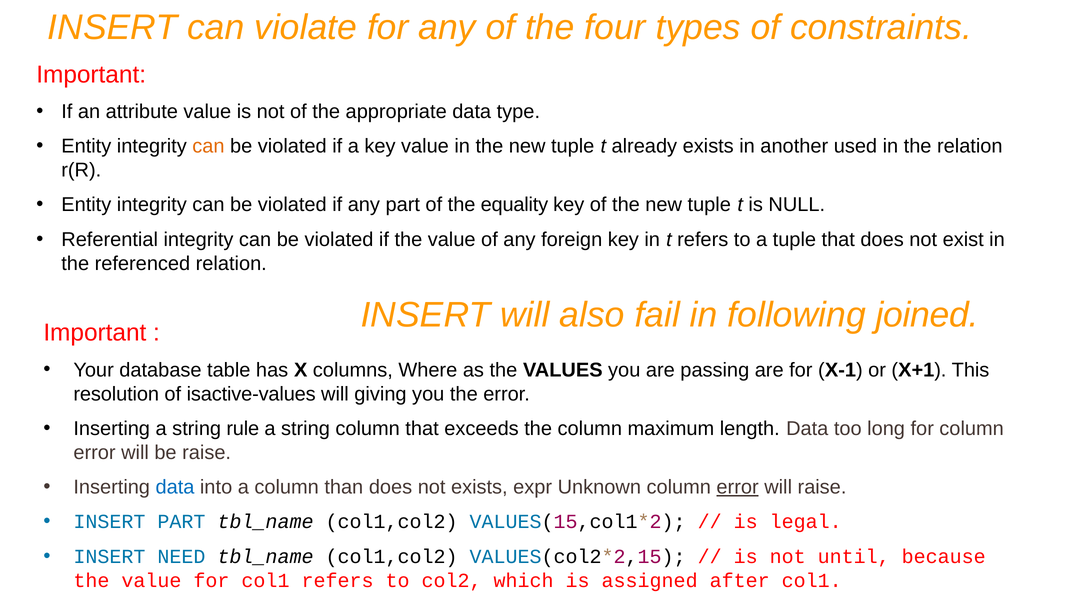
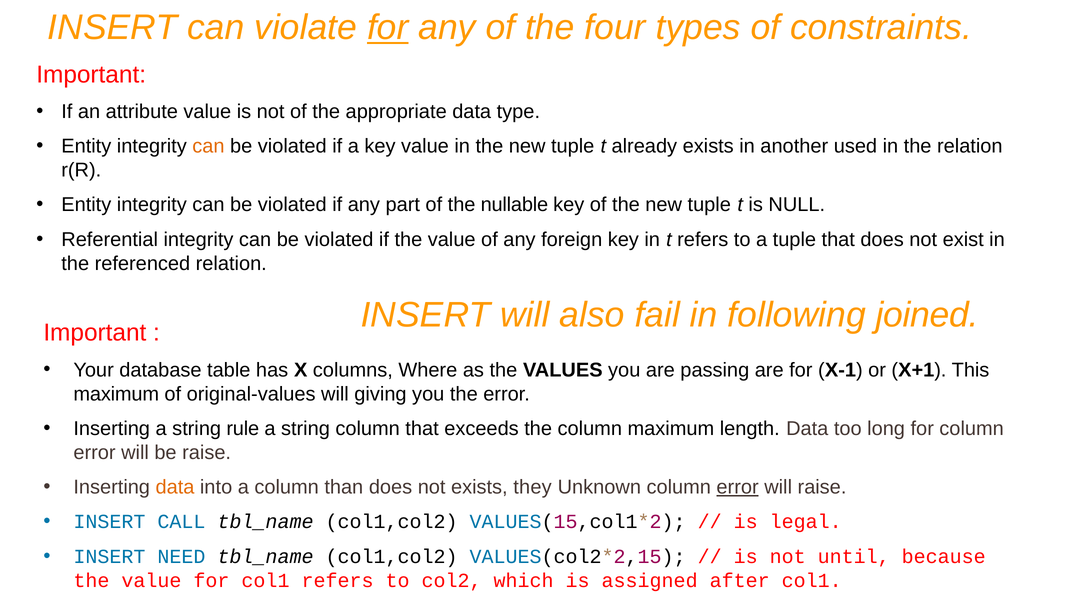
for at (388, 28) underline: none -> present
equality: equality -> nullable
resolution at (116, 394): resolution -> maximum
isactive-values: isactive-values -> original-values
data at (175, 487) colour: blue -> orange
expr: expr -> they
INSERT PART: PART -> CALL
